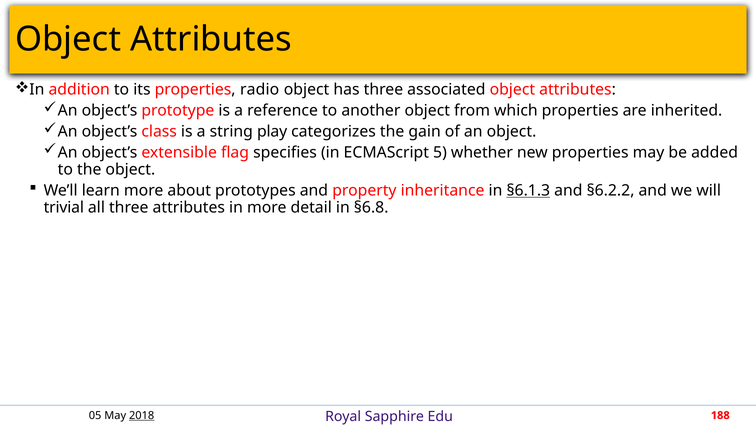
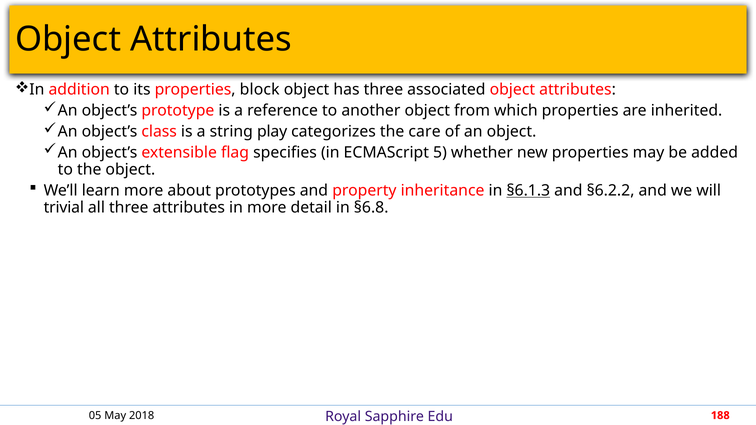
radio: radio -> block
gain: gain -> care
2018 underline: present -> none
